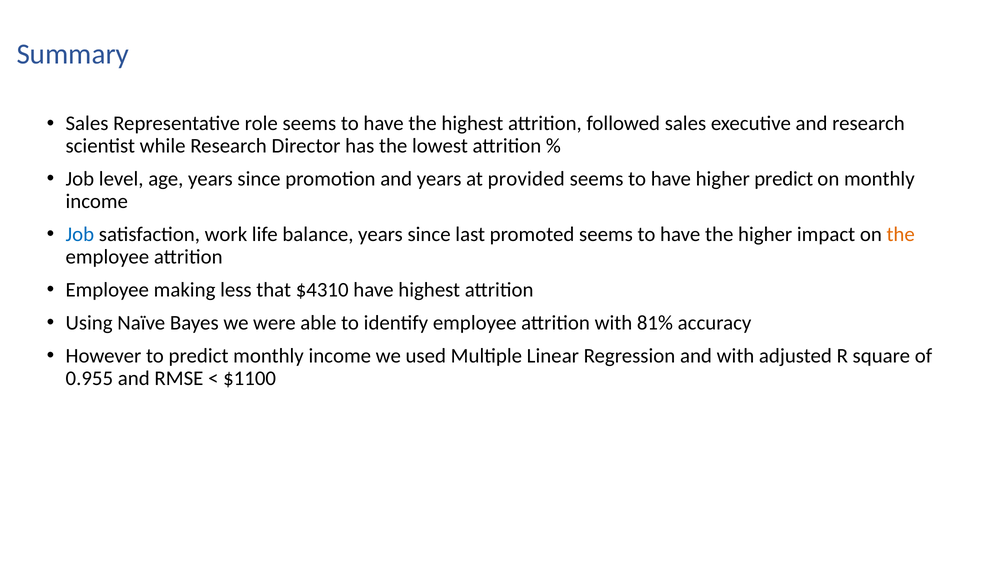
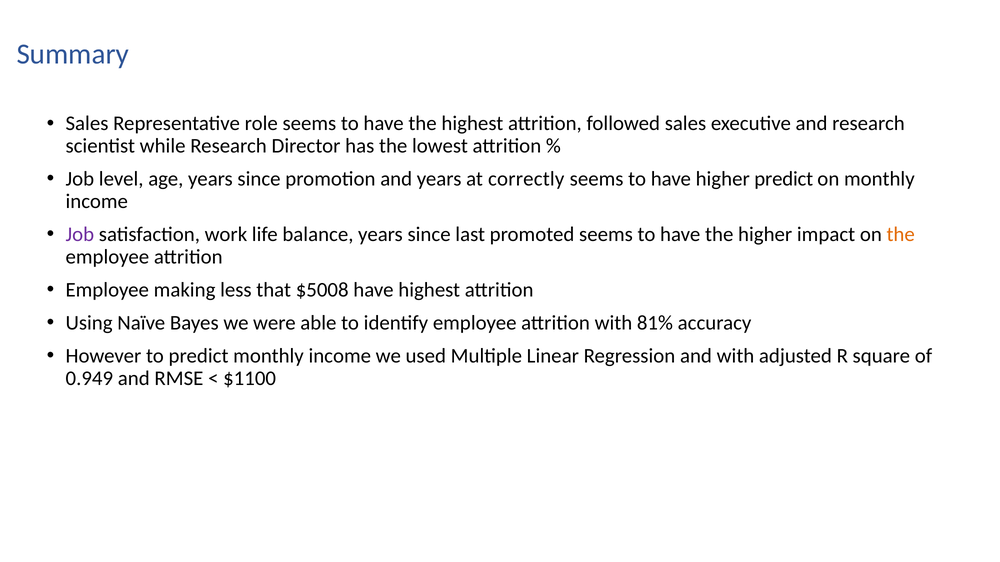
provided: provided -> correctly
Job at (80, 235) colour: blue -> purple
$4310: $4310 -> $5008
0.955: 0.955 -> 0.949
